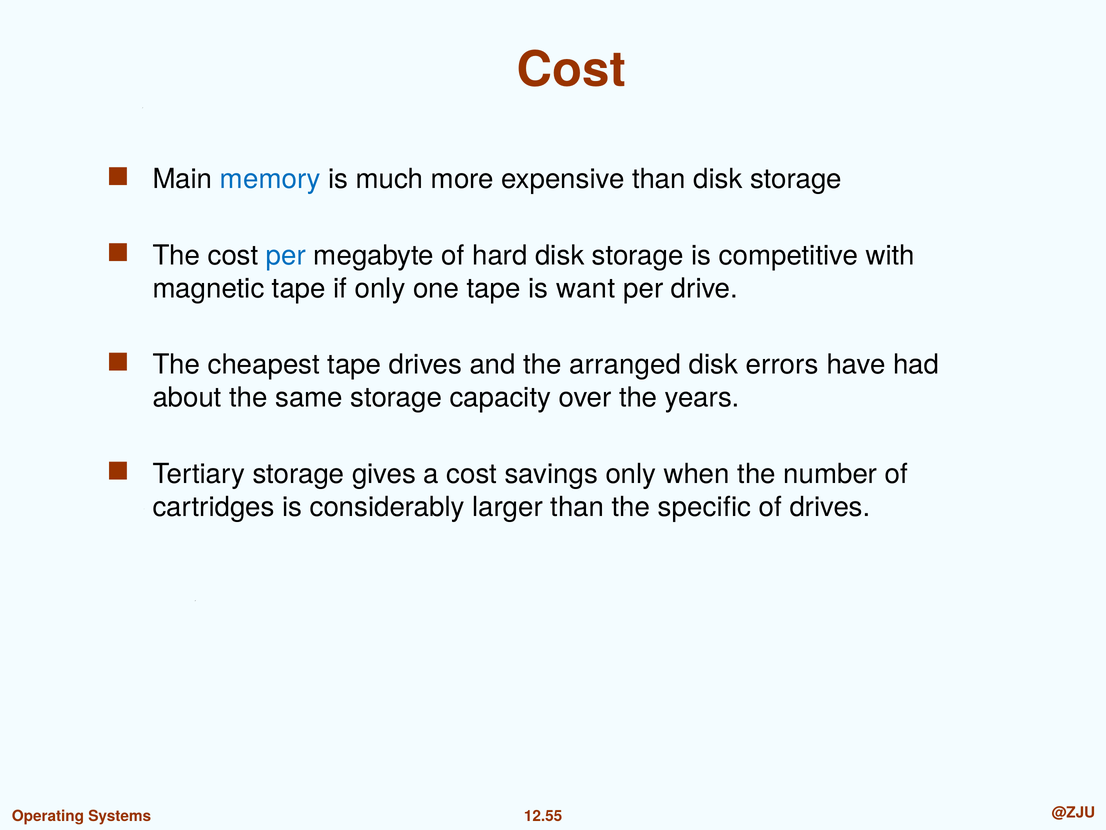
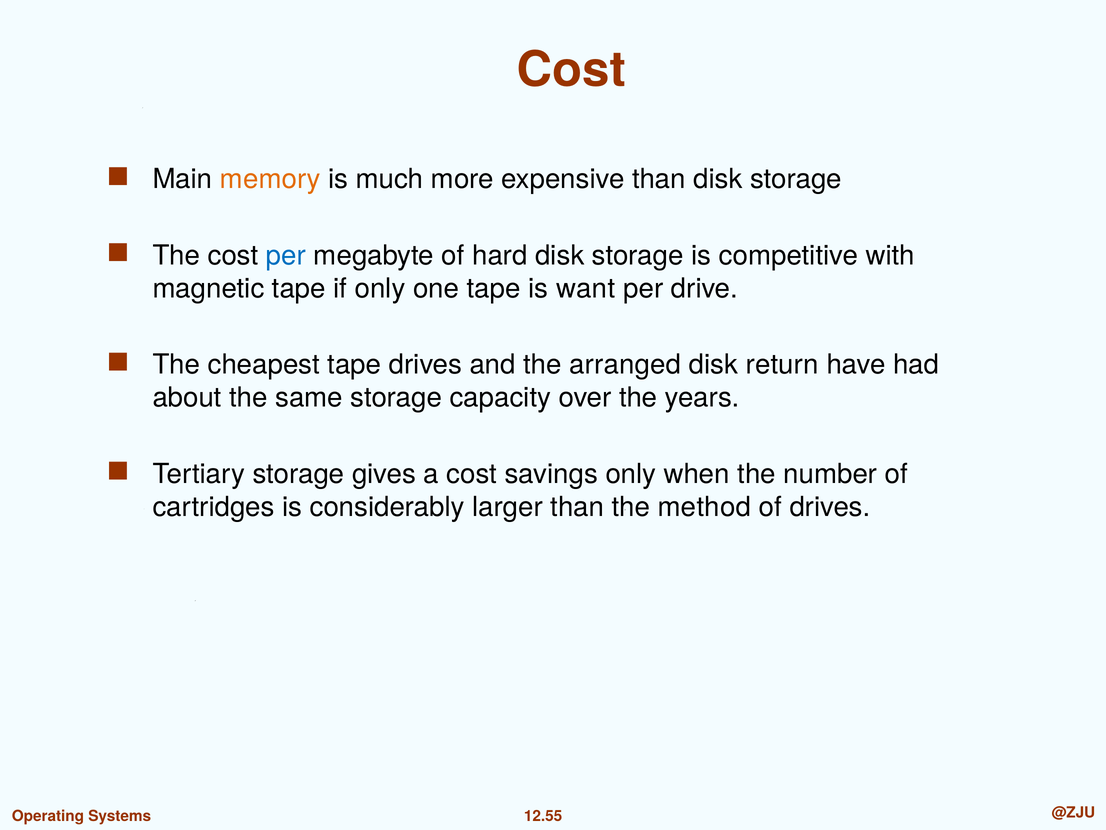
memory colour: blue -> orange
errors: errors -> return
specific: specific -> method
